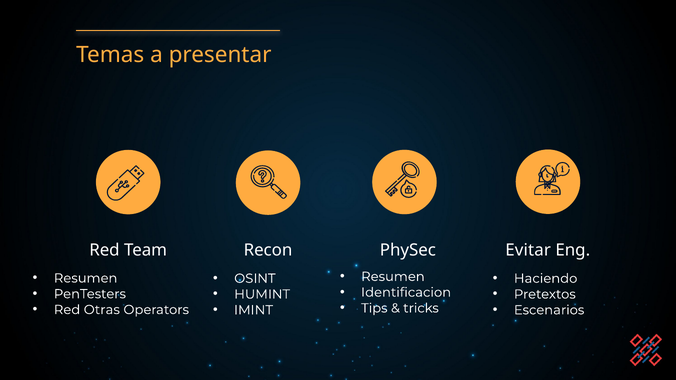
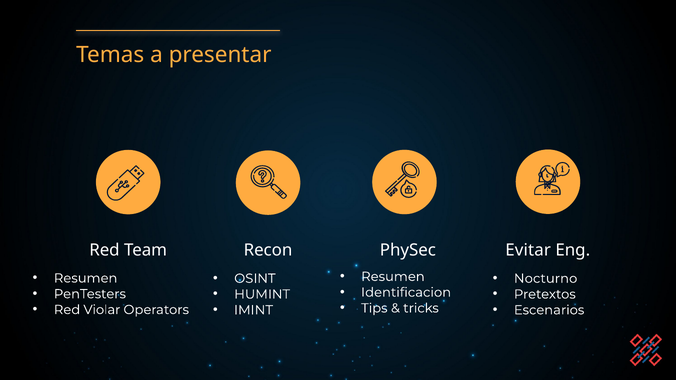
Haciendo: Haciendo -> Nocturno
Otras: Otras -> Violar
